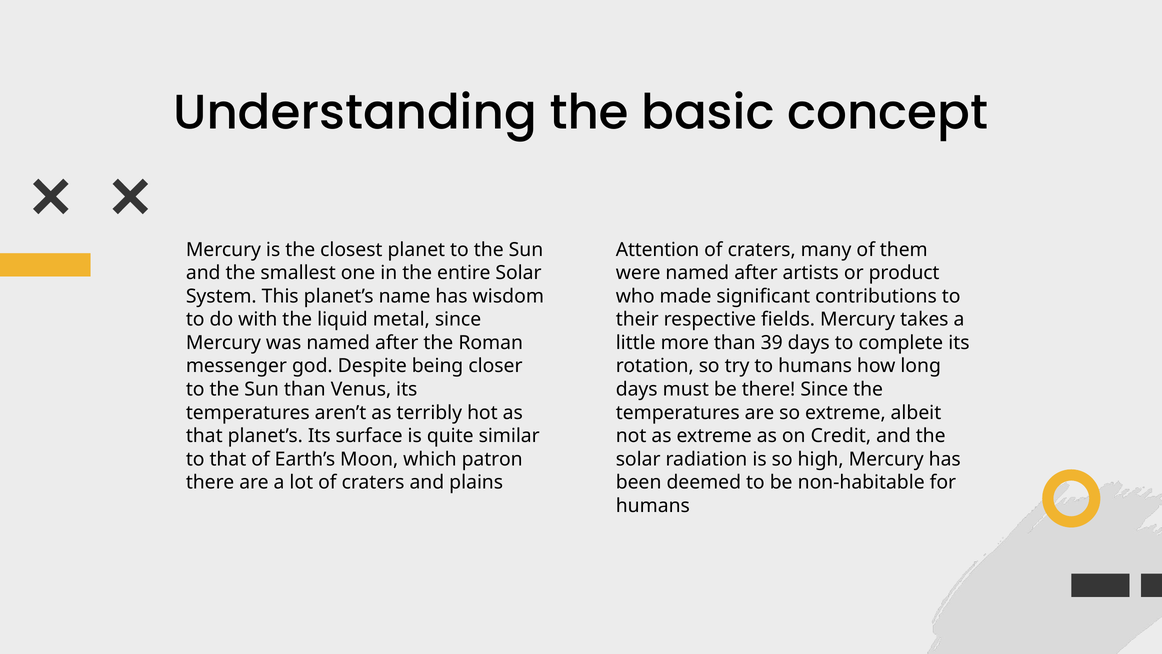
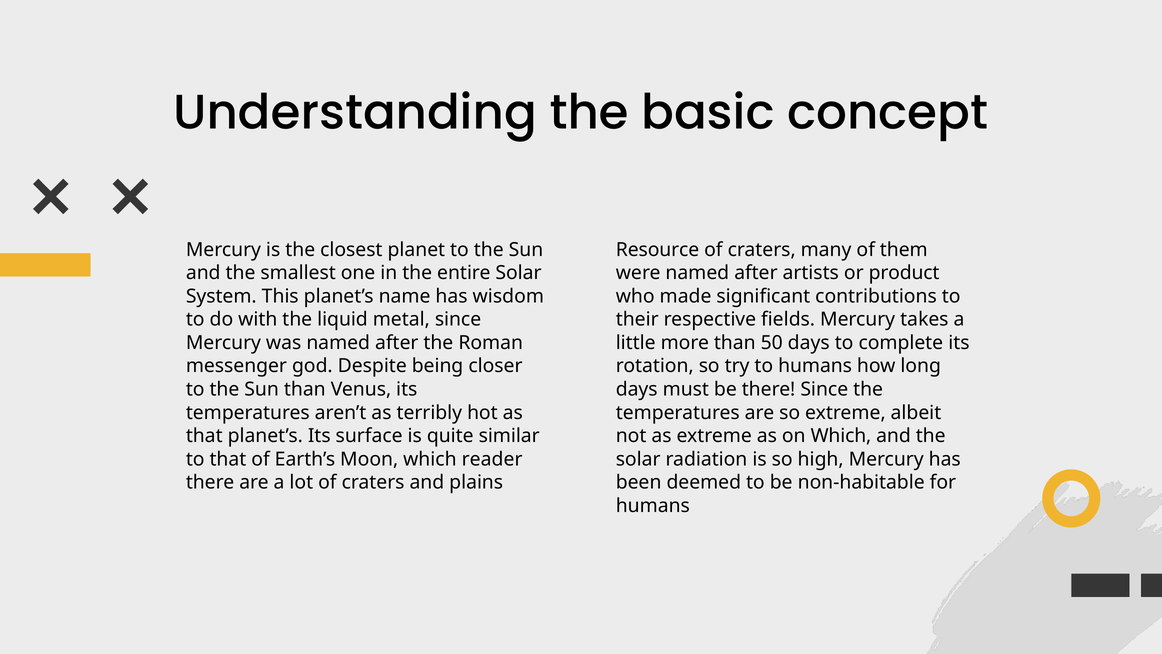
Attention: Attention -> Resource
39: 39 -> 50
on Credit: Credit -> Which
patron: patron -> reader
